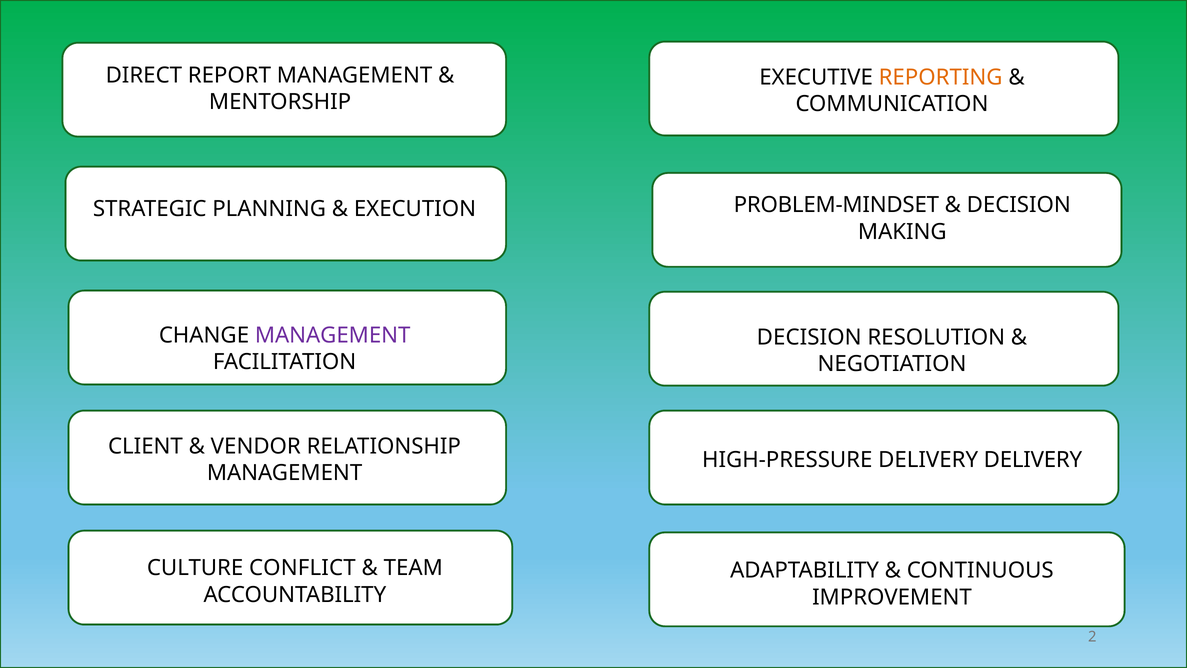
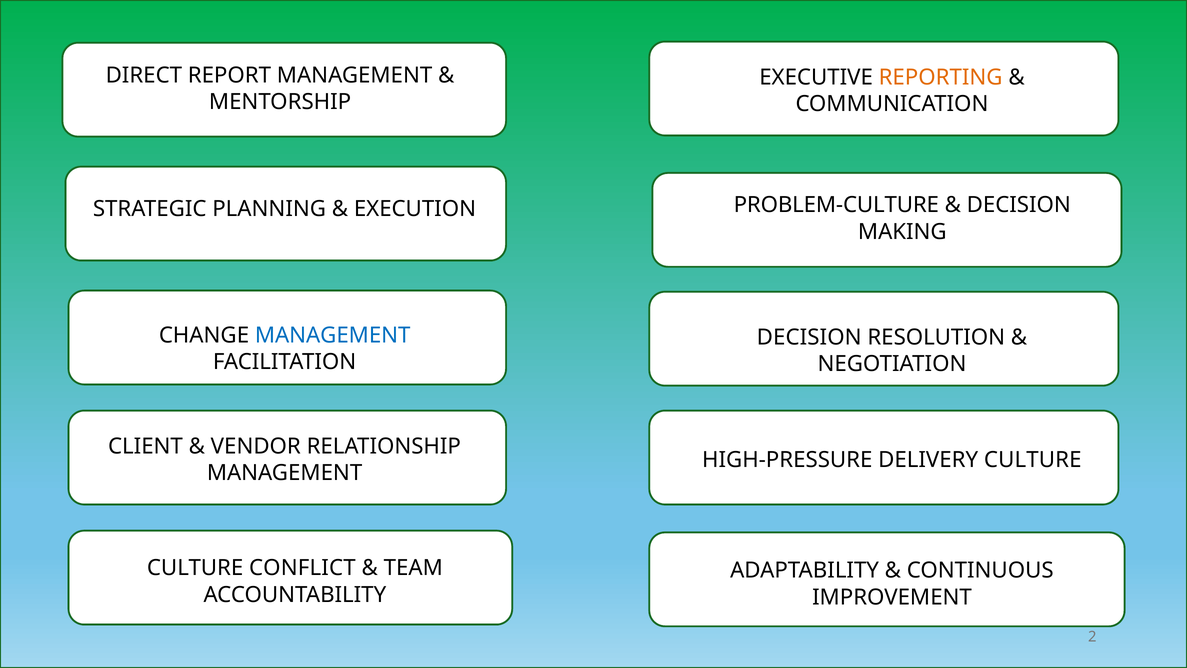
PROBLEM-MINDSET: PROBLEM-MINDSET -> PROBLEM-CULTURE
MANAGEMENT at (333, 335) colour: purple -> blue
DELIVERY DELIVERY: DELIVERY -> CULTURE
